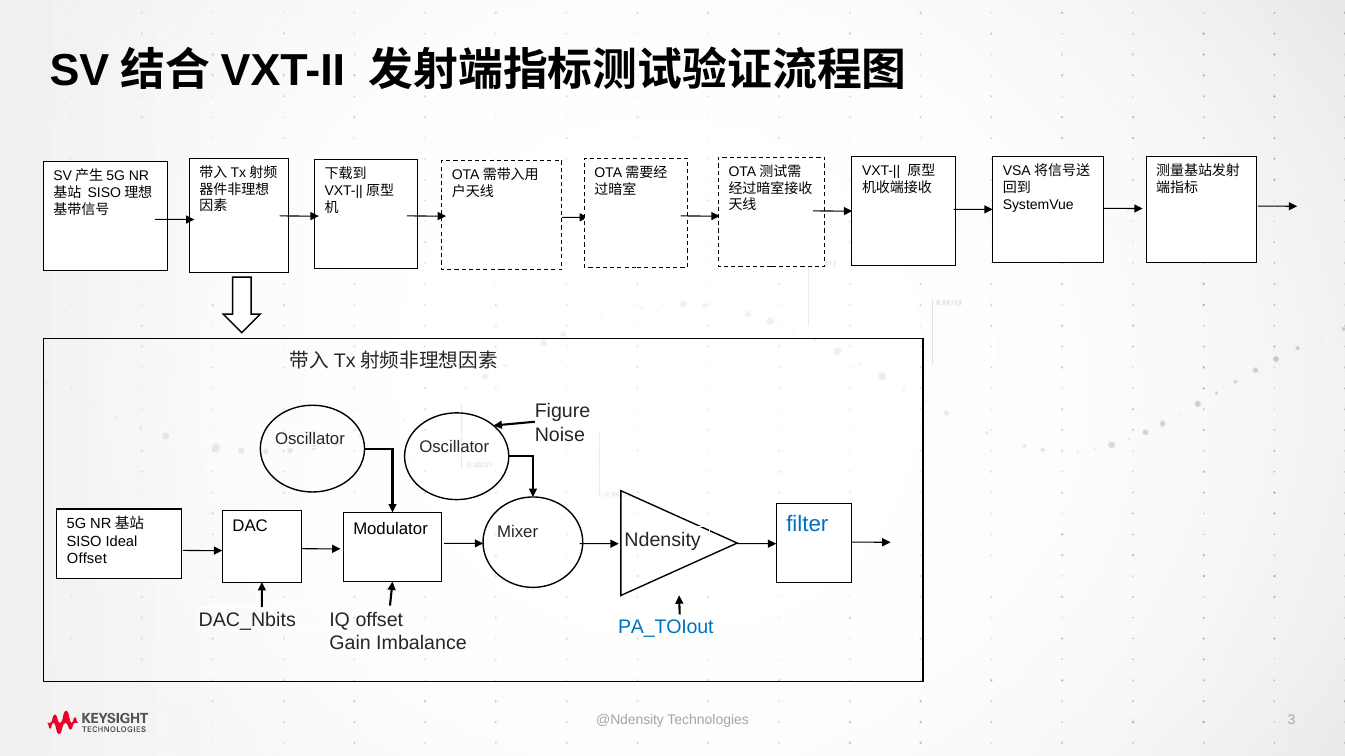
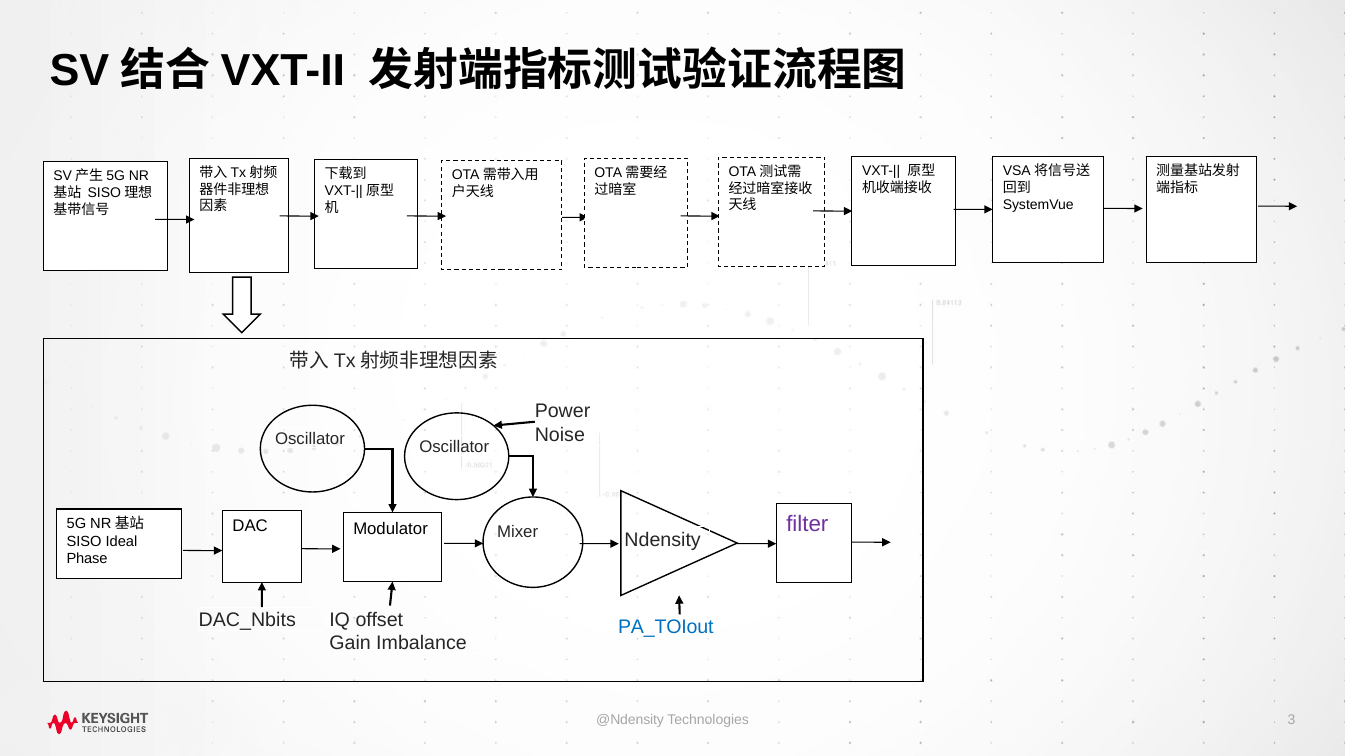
Figure: Figure -> Power
filter colour: blue -> purple
Offset at (87, 560): Offset -> Phase
